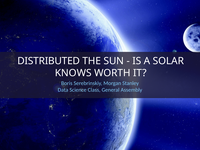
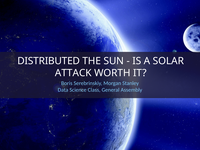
KNOWS: KNOWS -> ATTACK
